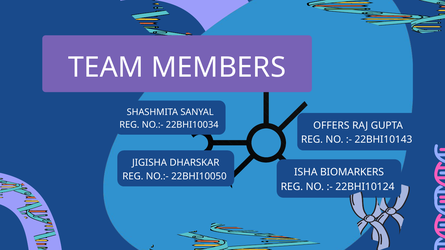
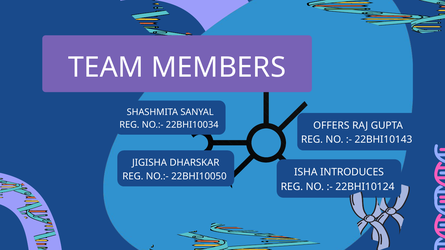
BIOMARKERS: BIOMARKERS -> INTRODUCES
